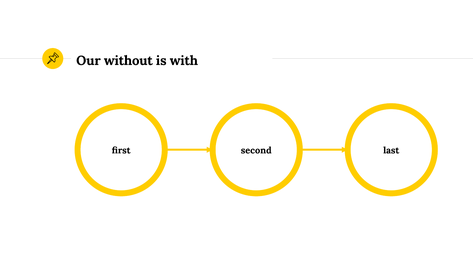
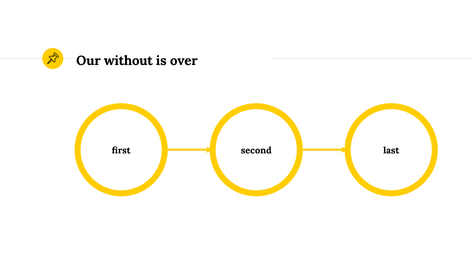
with: with -> over
